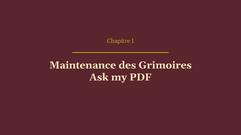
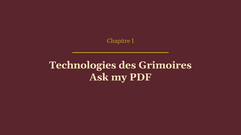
Maintenance: Maintenance -> Technologies
